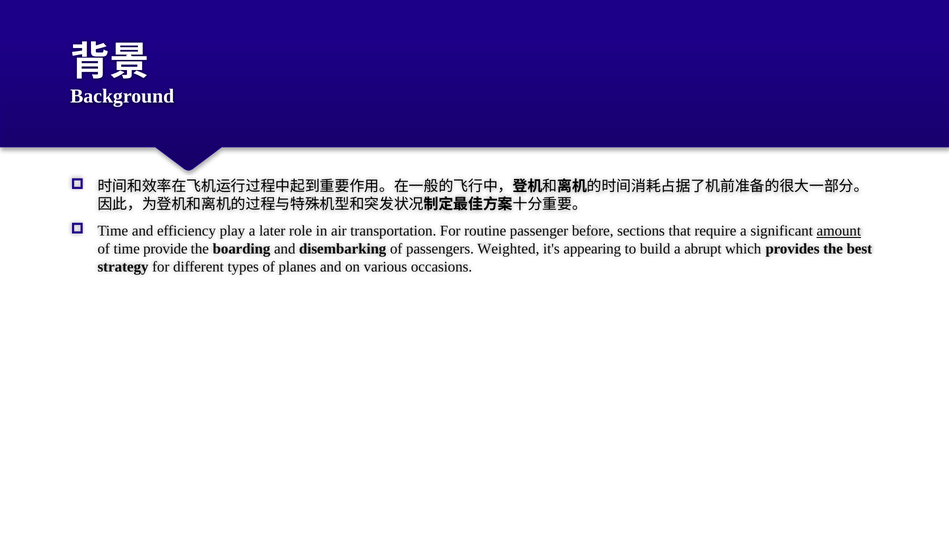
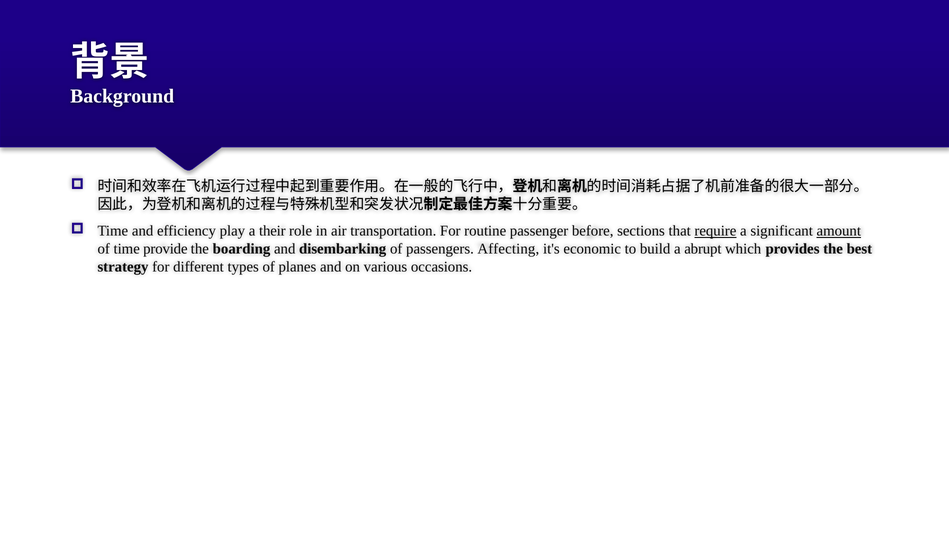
later: later -> their
require underline: none -> present
Weighted: Weighted -> Affecting
appearing: appearing -> economic
